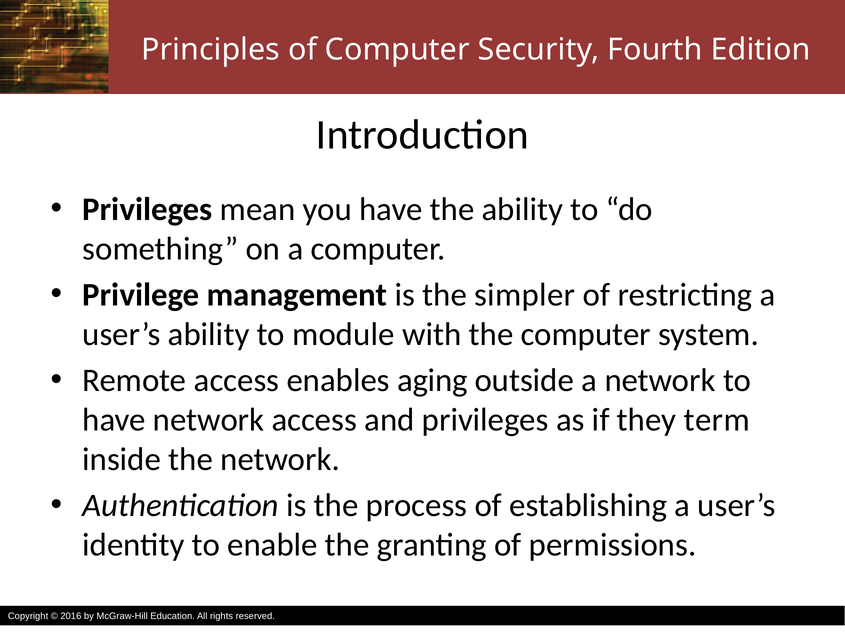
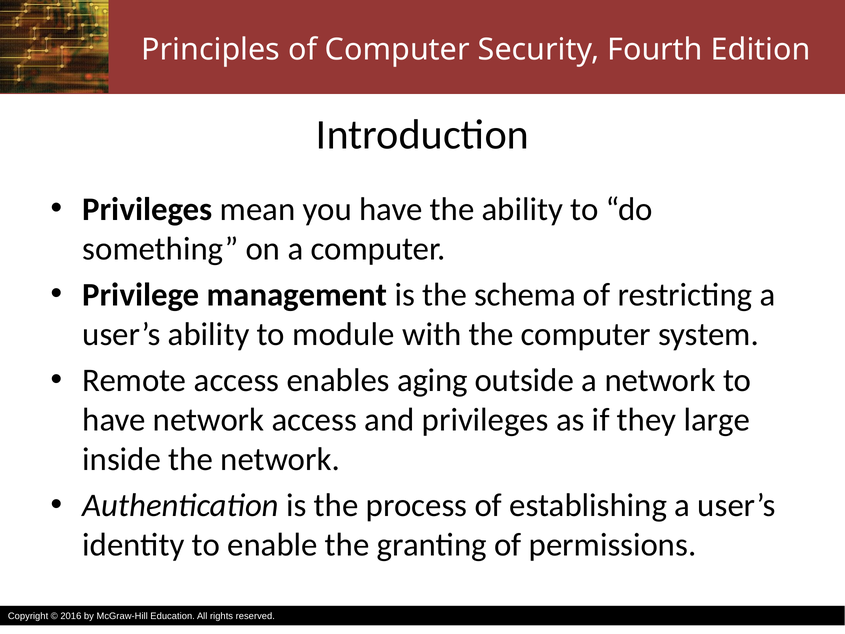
simpler: simpler -> schema
term: term -> large
